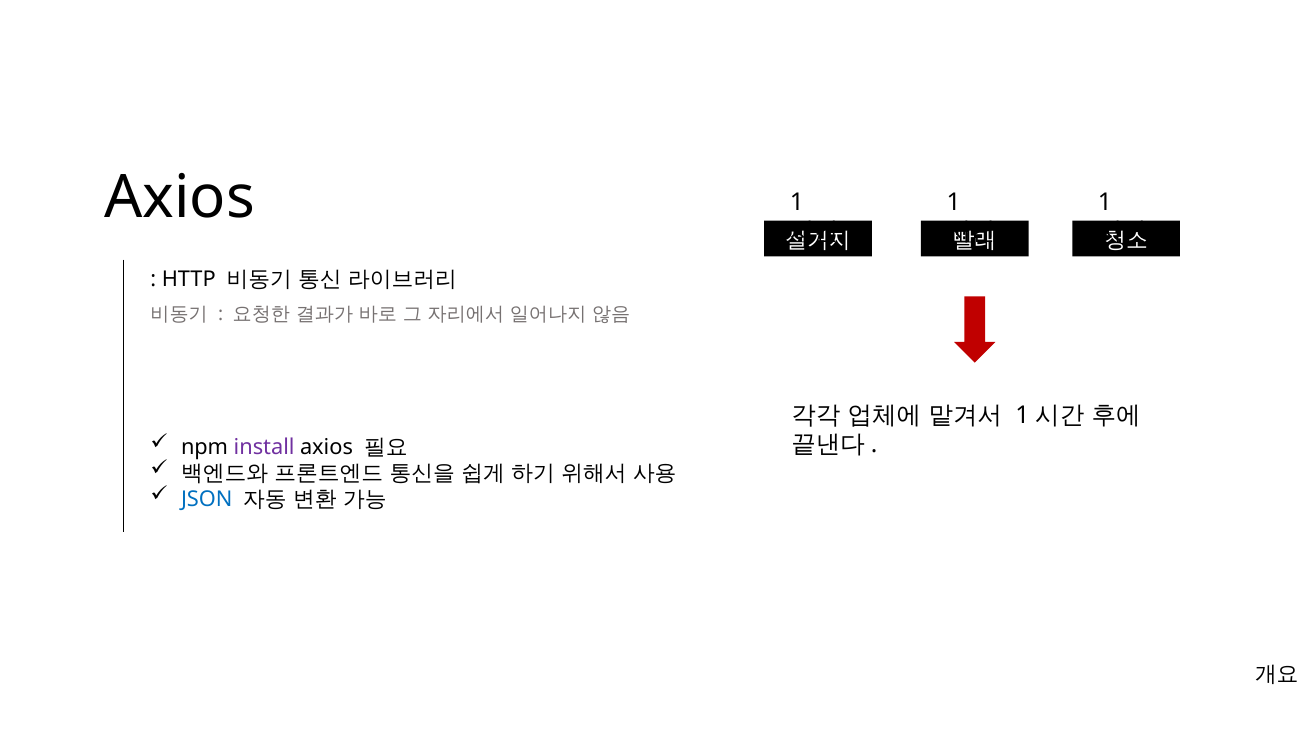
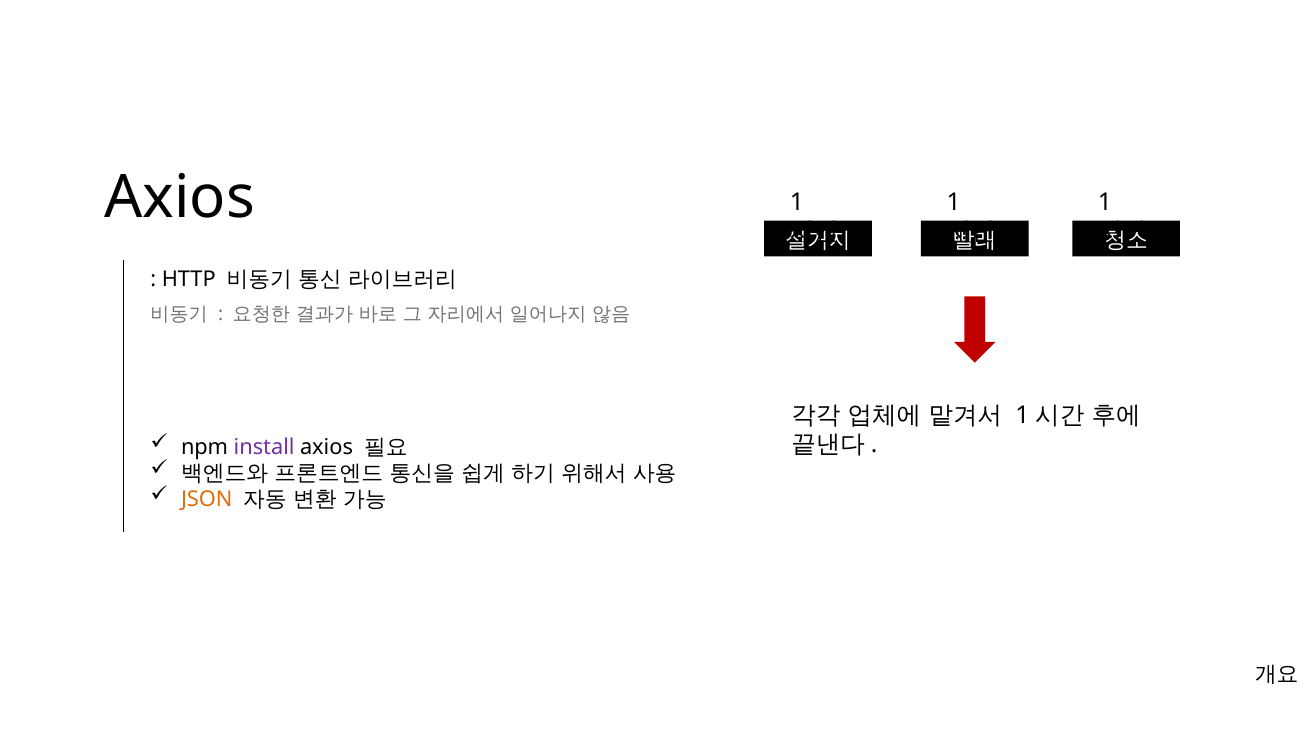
JSON colour: blue -> orange
